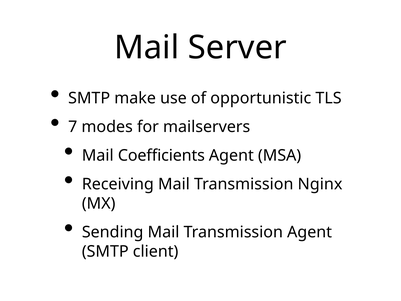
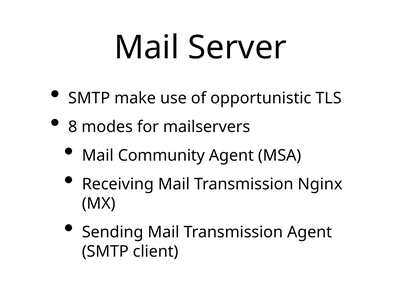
7: 7 -> 8
Coefficients: Coefficients -> Community
